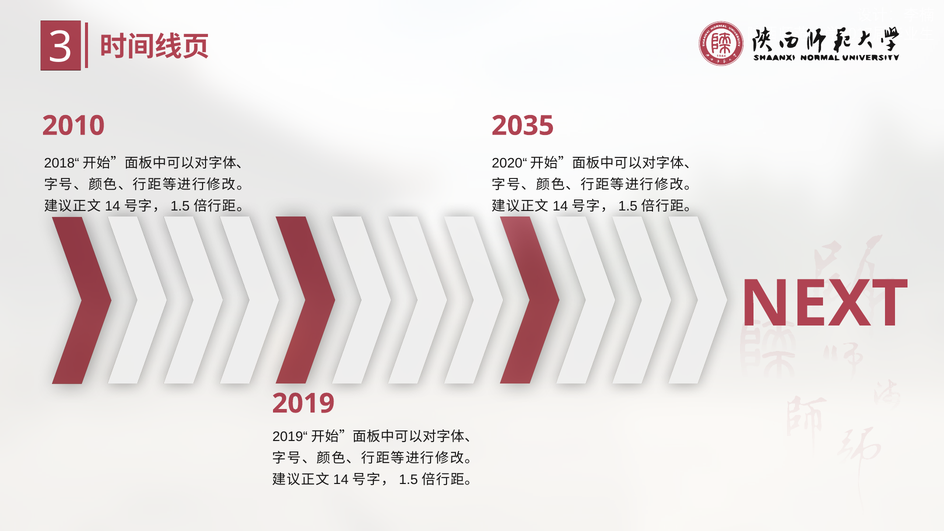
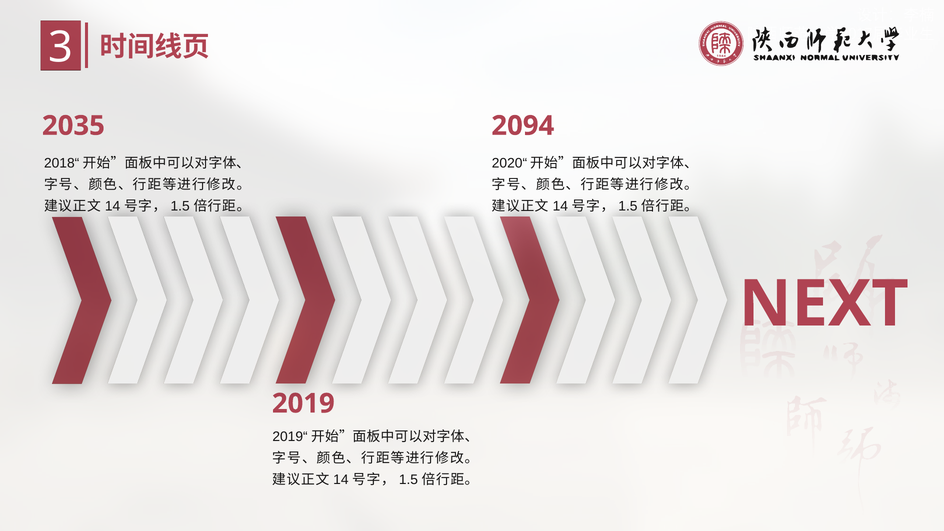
2010: 2010 -> 2035
2035: 2035 -> 2094
